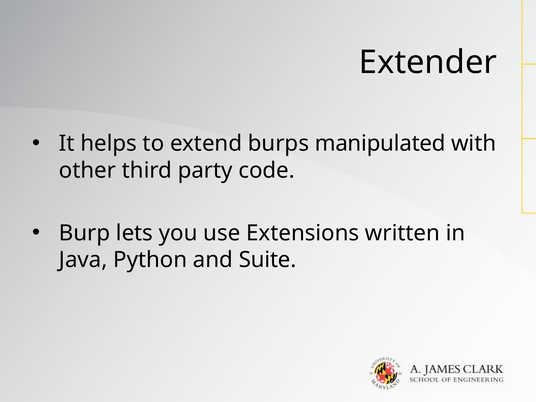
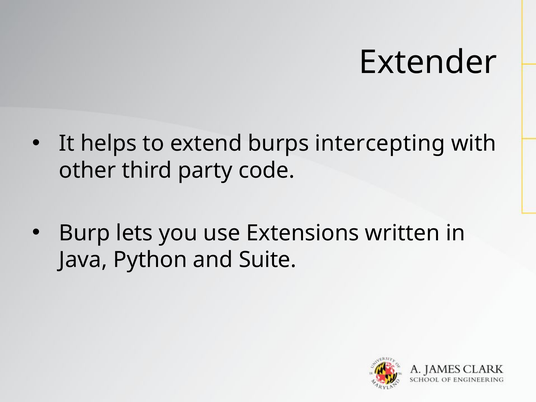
manipulated: manipulated -> intercepting
